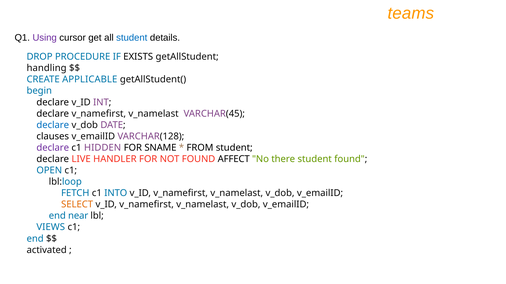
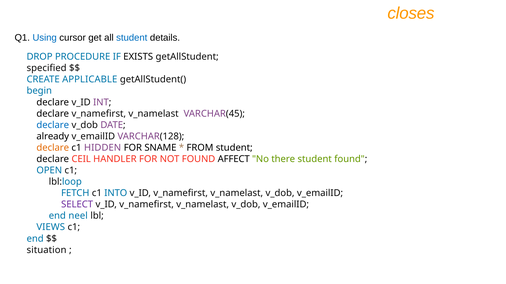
teams: teams -> closes
Using colour: purple -> blue
handling: handling -> specified
clauses: clauses -> already
declare at (53, 148) colour: purple -> orange
LIVE: LIVE -> CEIL
SELECT colour: orange -> purple
near: near -> neel
activated: activated -> situation
